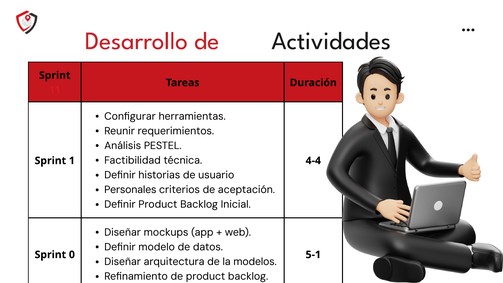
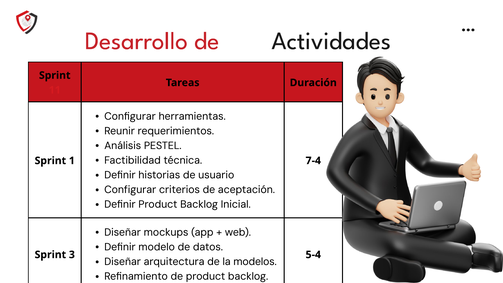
4-4: 4-4 -> 7-4
Personales at (130, 190): Personales -> Configurar
0: 0 -> 3
5-1: 5-1 -> 5-4
